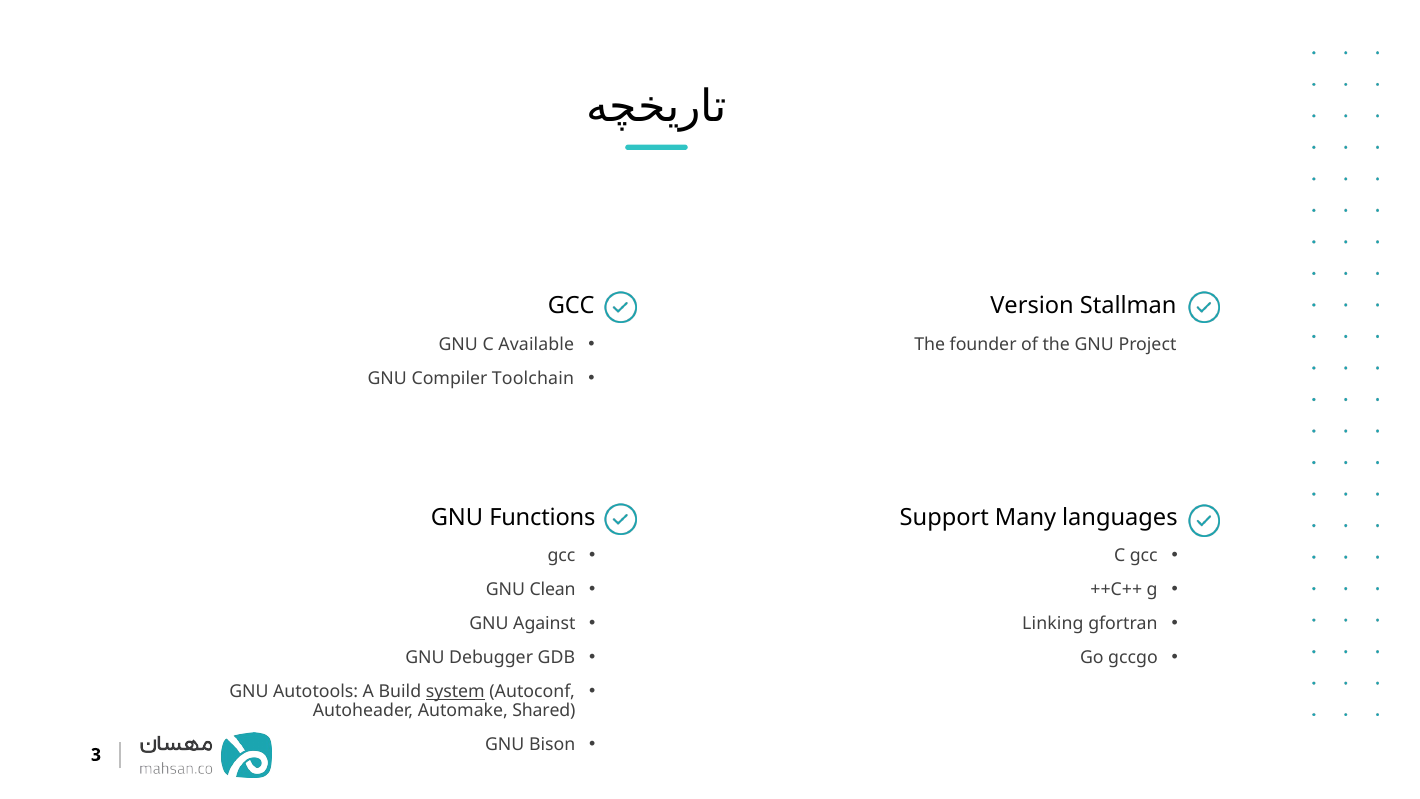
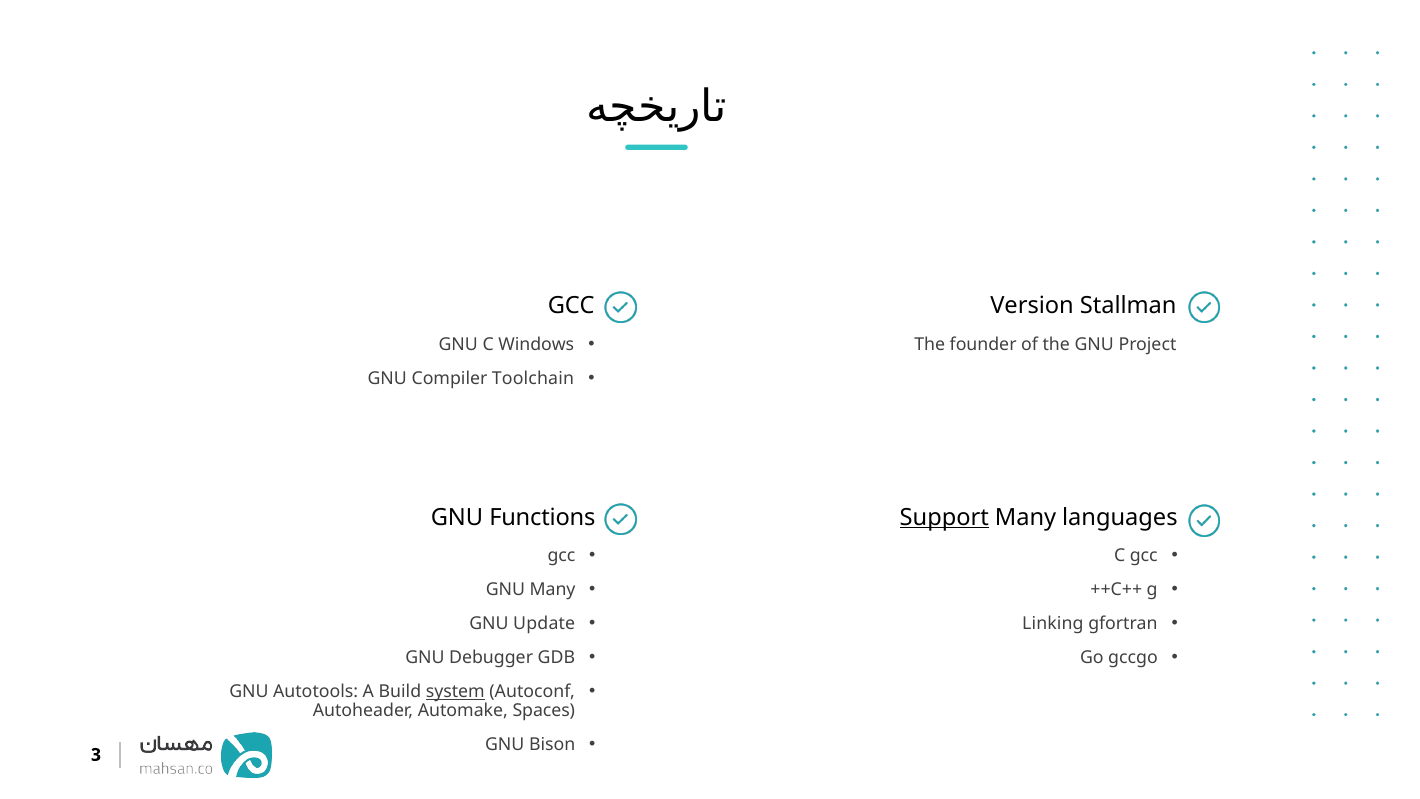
Available: Available -> Windows
Support underline: none -> present
GNU Clean: Clean -> Many
Against: Against -> Update
Shared: Shared -> Spaces
